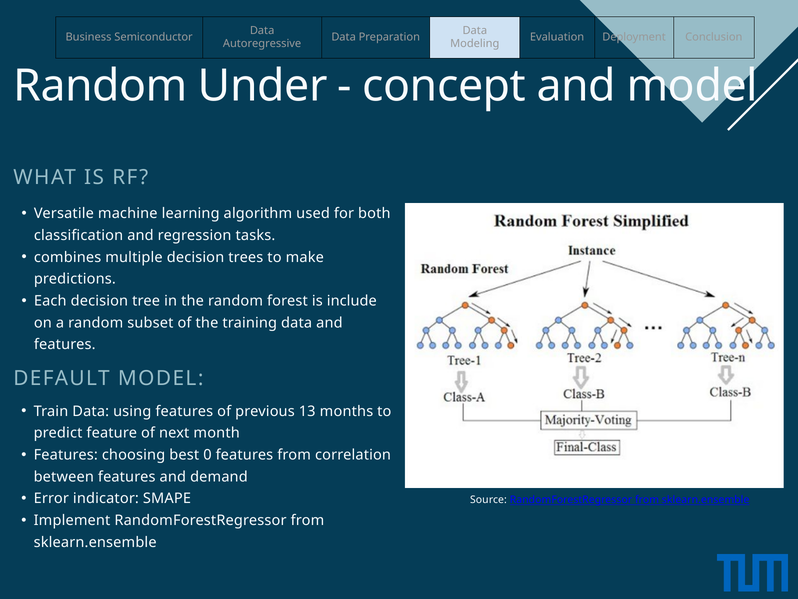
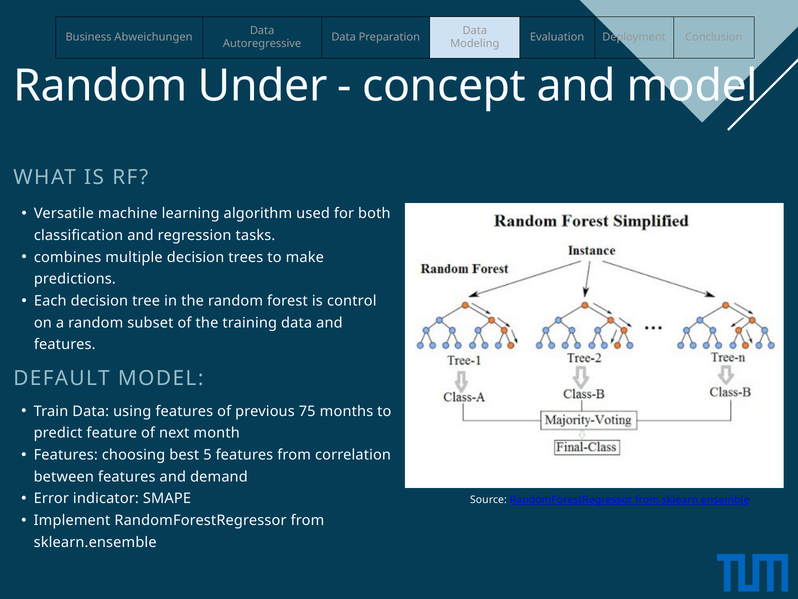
Semiconductor: Semiconductor -> Abweichungen
include: include -> control
13: 13 -> 75
0: 0 -> 5
